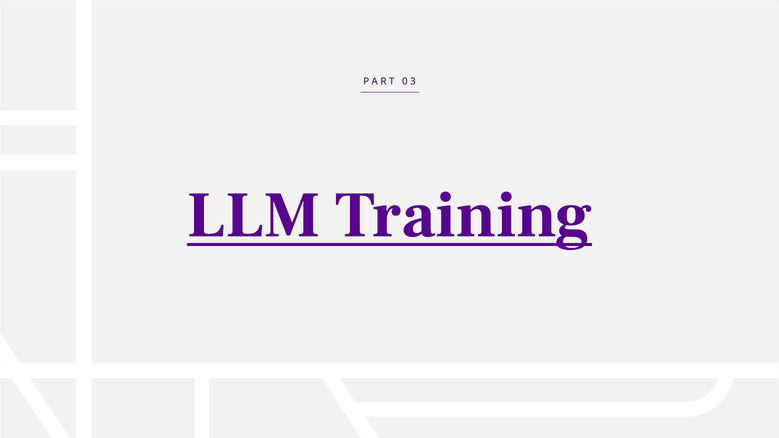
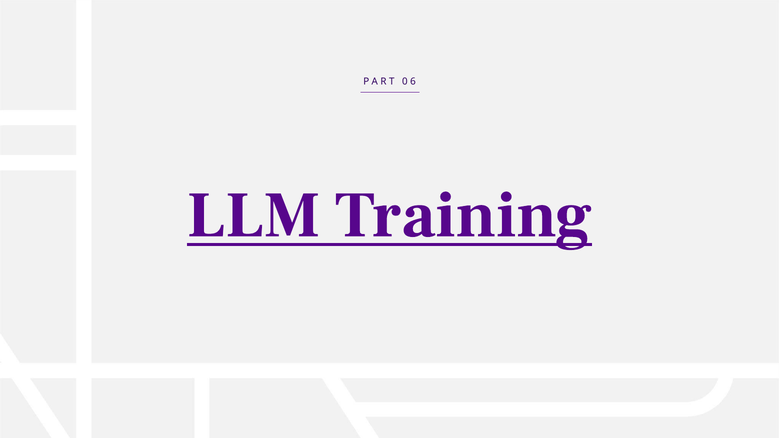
3: 3 -> 6
